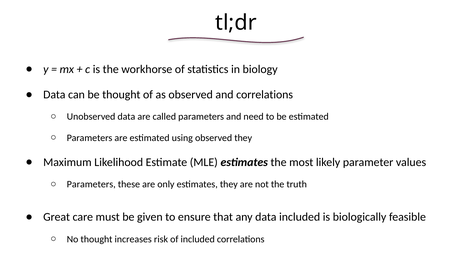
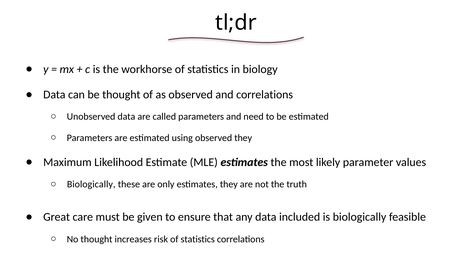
Parameters at (91, 185): Parameters -> Biologically
risk of included: included -> statistics
